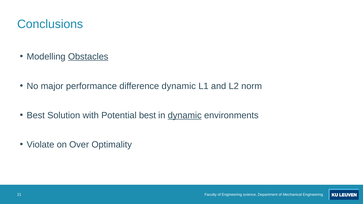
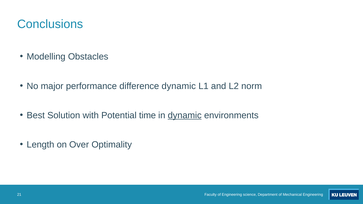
Obstacles underline: present -> none
Potential best: best -> time
Violate: Violate -> Length
